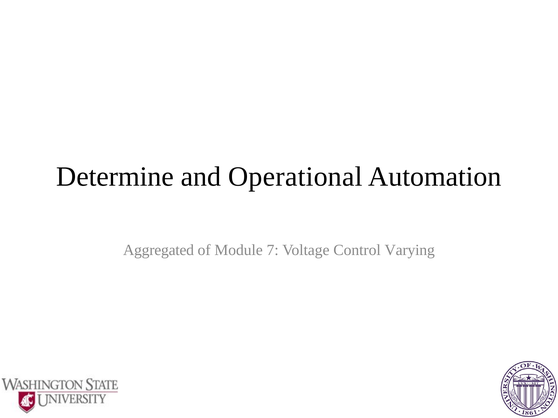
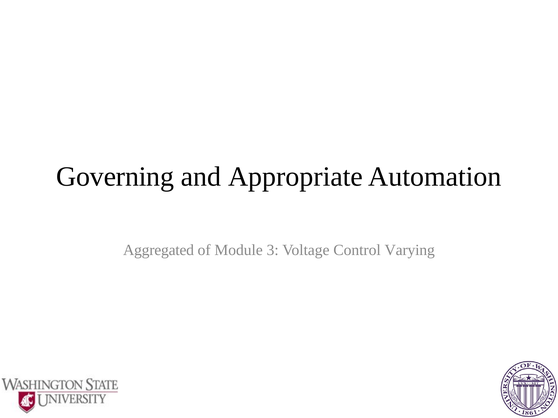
Determine: Determine -> Governing
Operational: Operational -> Appropriate
7: 7 -> 3
